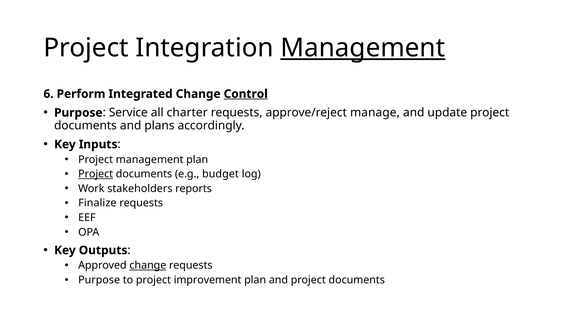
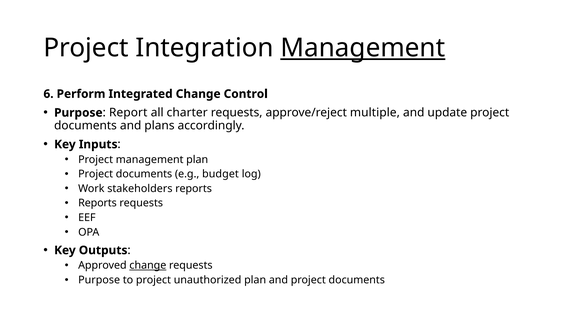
Control underline: present -> none
Service: Service -> Report
manage: manage -> multiple
Project at (96, 174) underline: present -> none
Finalize at (97, 203): Finalize -> Reports
improvement: improvement -> unauthorized
